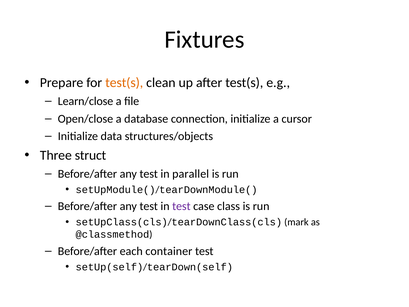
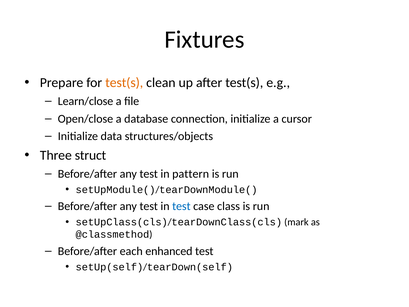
parallel: parallel -> pattern
test at (181, 206) colour: purple -> blue
container: container -> enhanced
